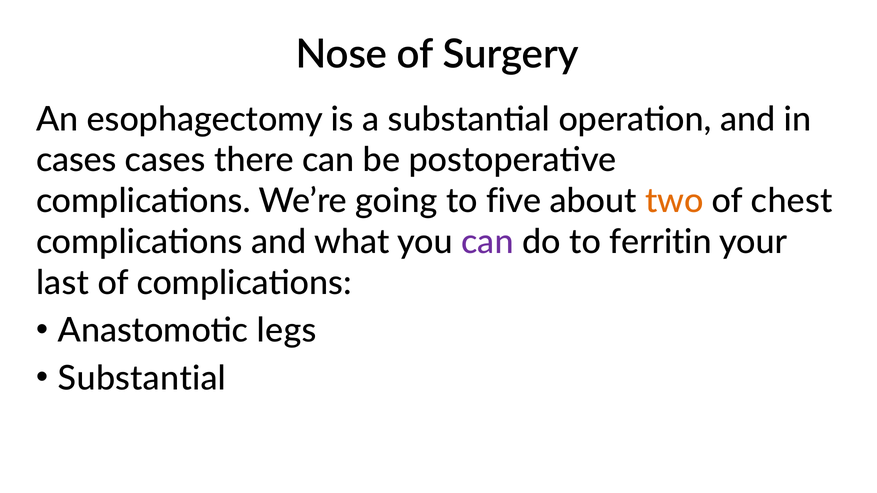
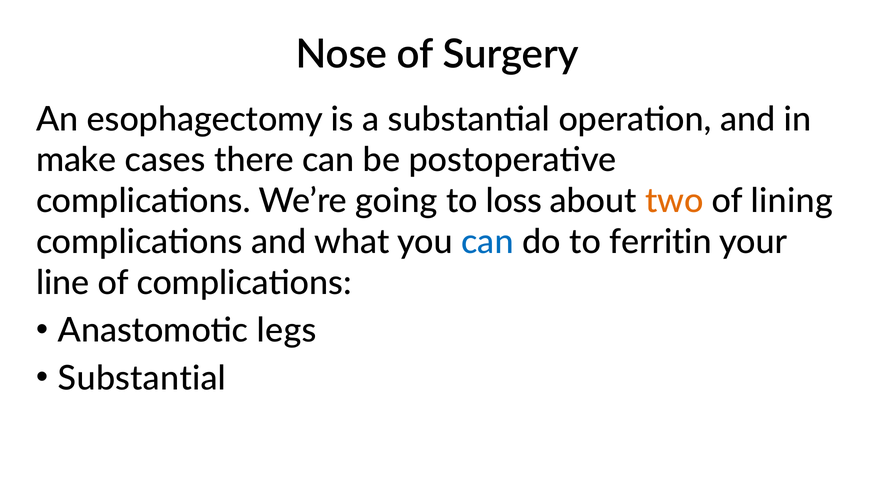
cases at (76, 160): cases -> make
five: five -> loss
chest: chest -> lining
can at (487, 242) colour: purple -> blue
last: last -> line
